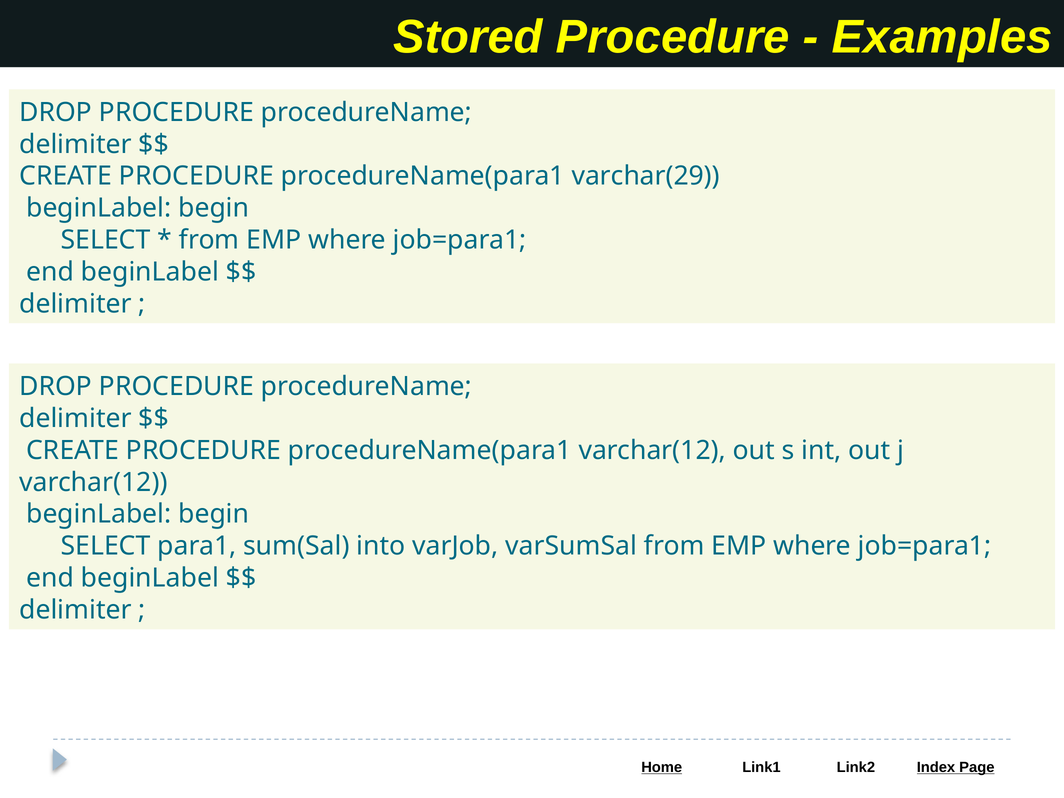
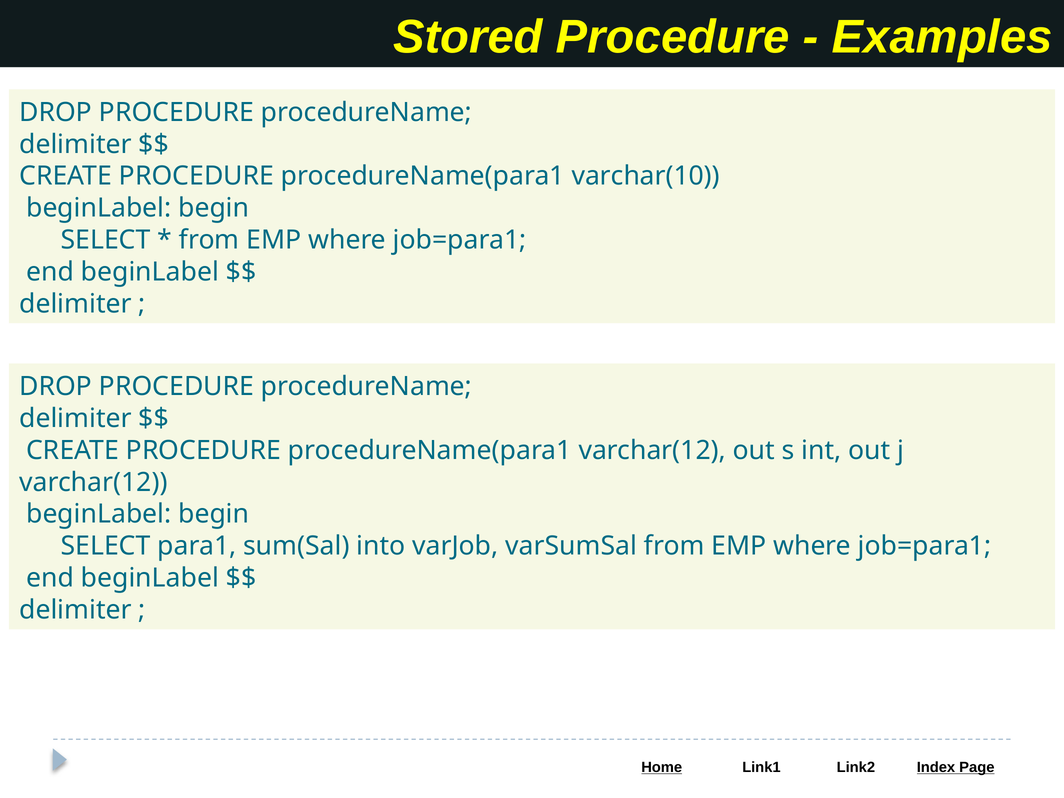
varchar(29: varchar(29 -> varchar(10
